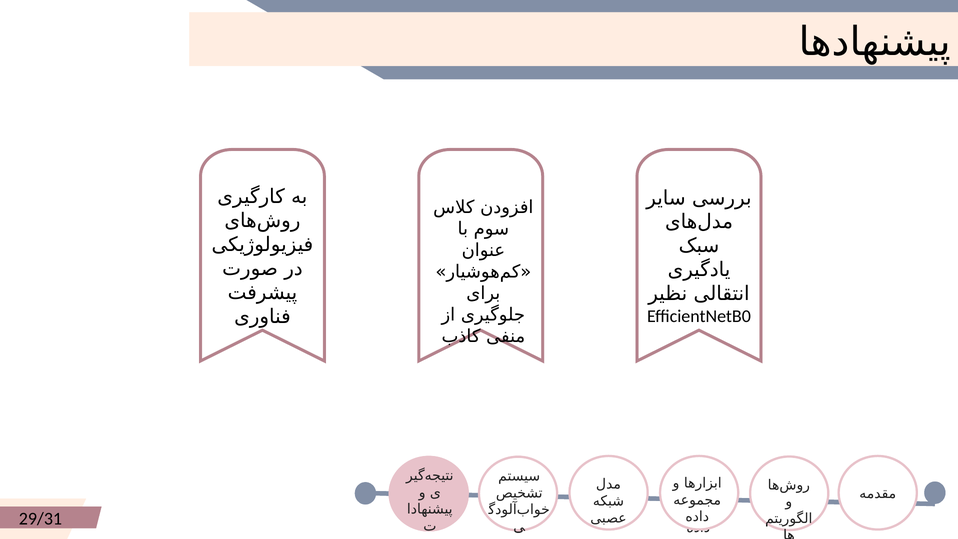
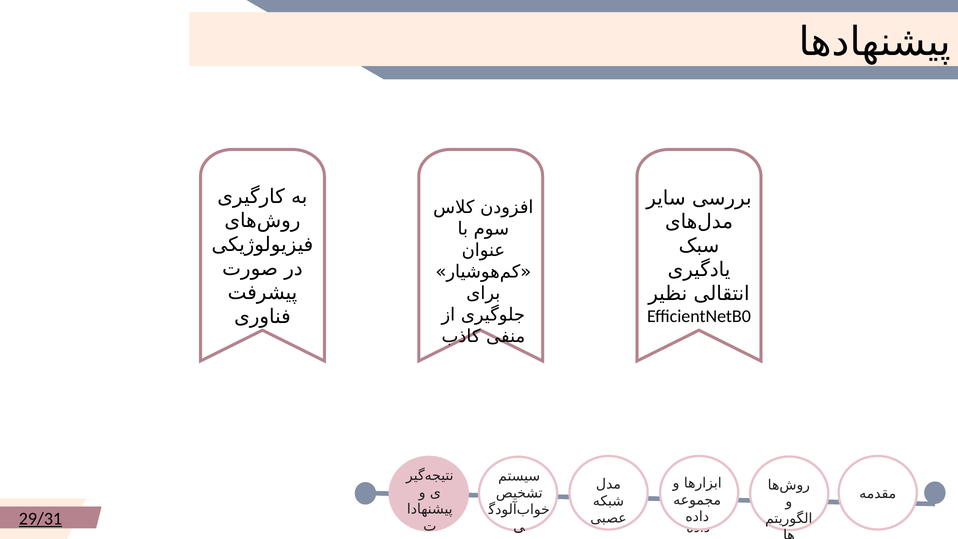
29/31 underline: none -> present
